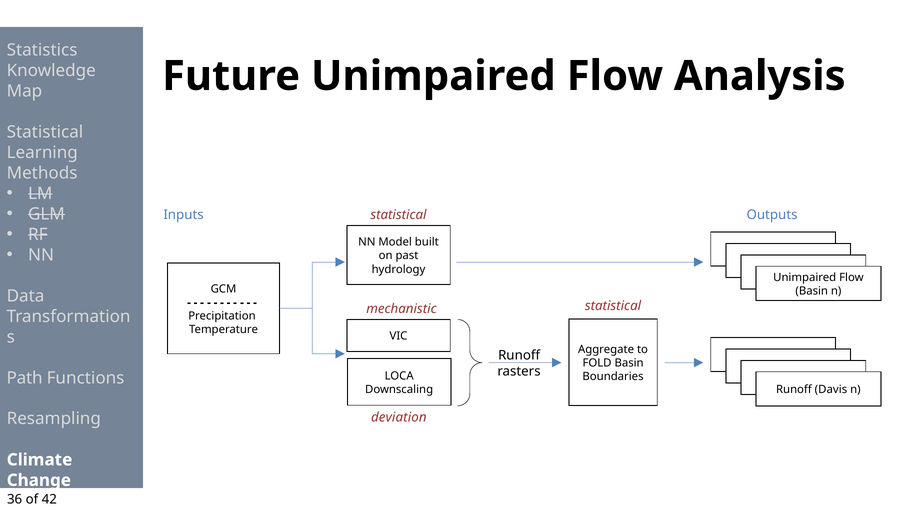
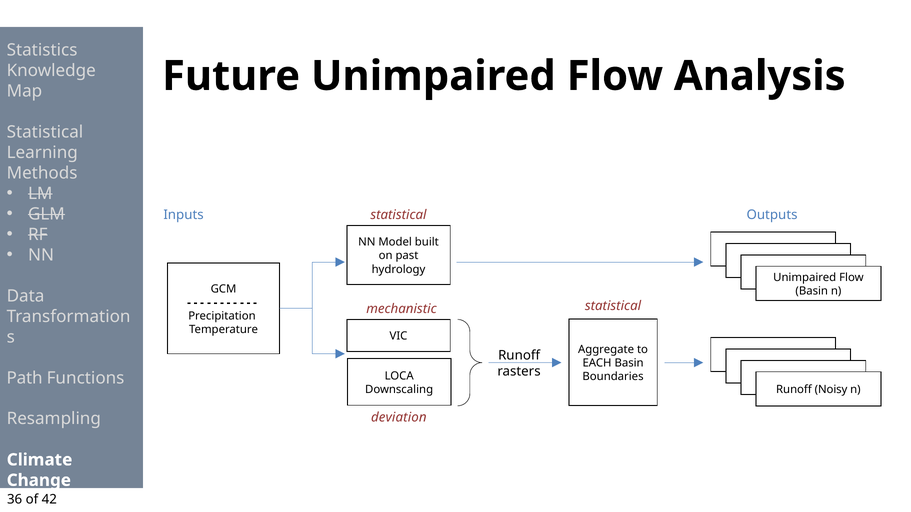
FOLD: FOLD -> EACH
Davis: Davis -> Noisy
